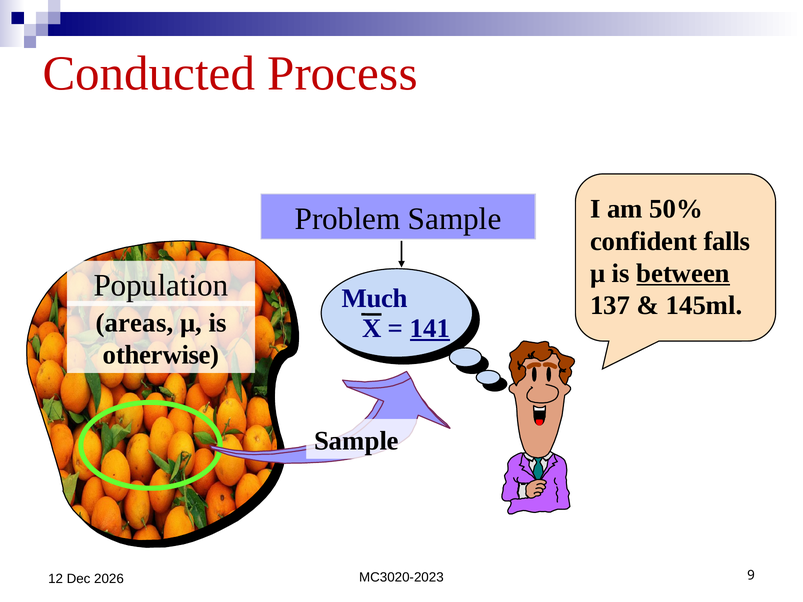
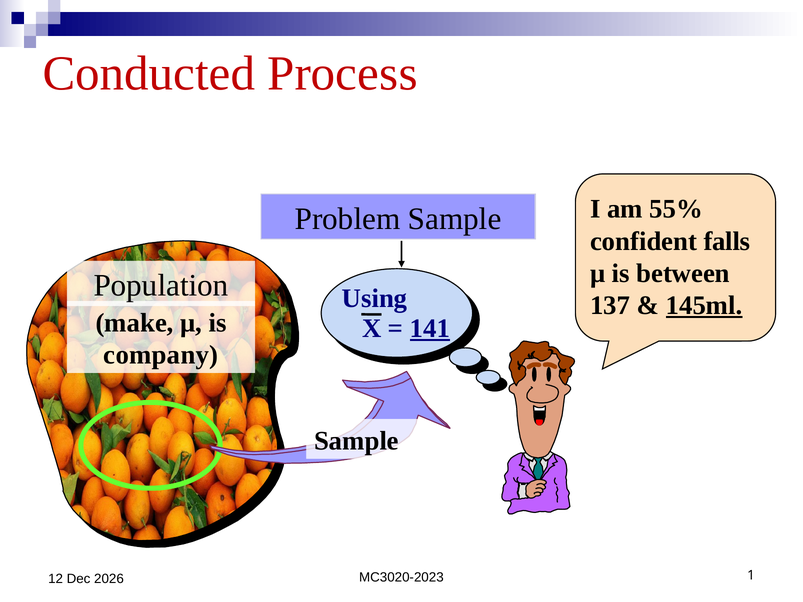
50%: 50% -> 55%
between underline: present -> none
Much: Much -> Using
145ml underline: none -> present
areas: areas -> make
otherwise: otherwise -> company
9: 9 -> 1
